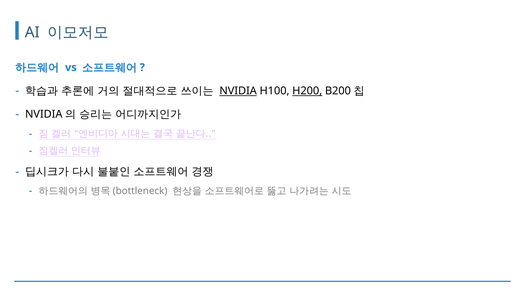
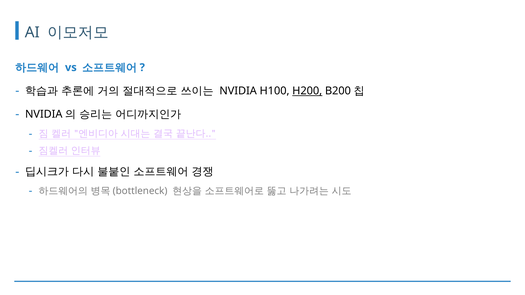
NVIDIA underline: present -> none
